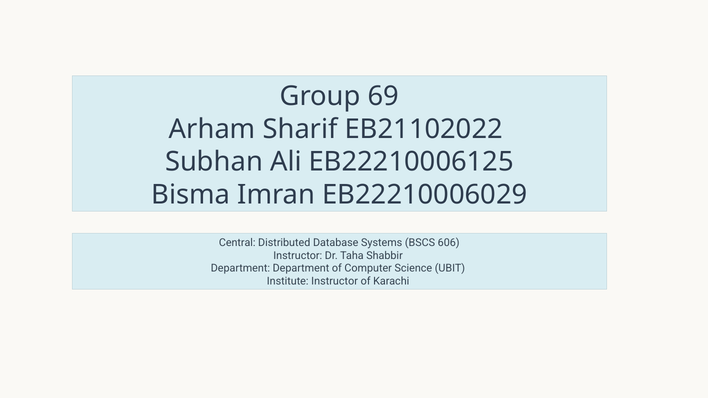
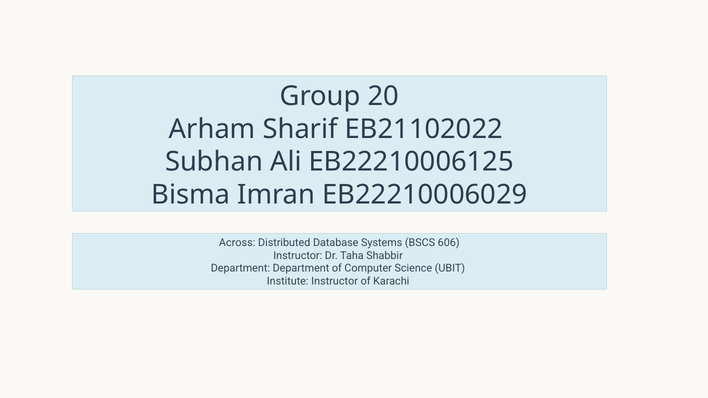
69: 69 -> 20
Central: Central -> Across
